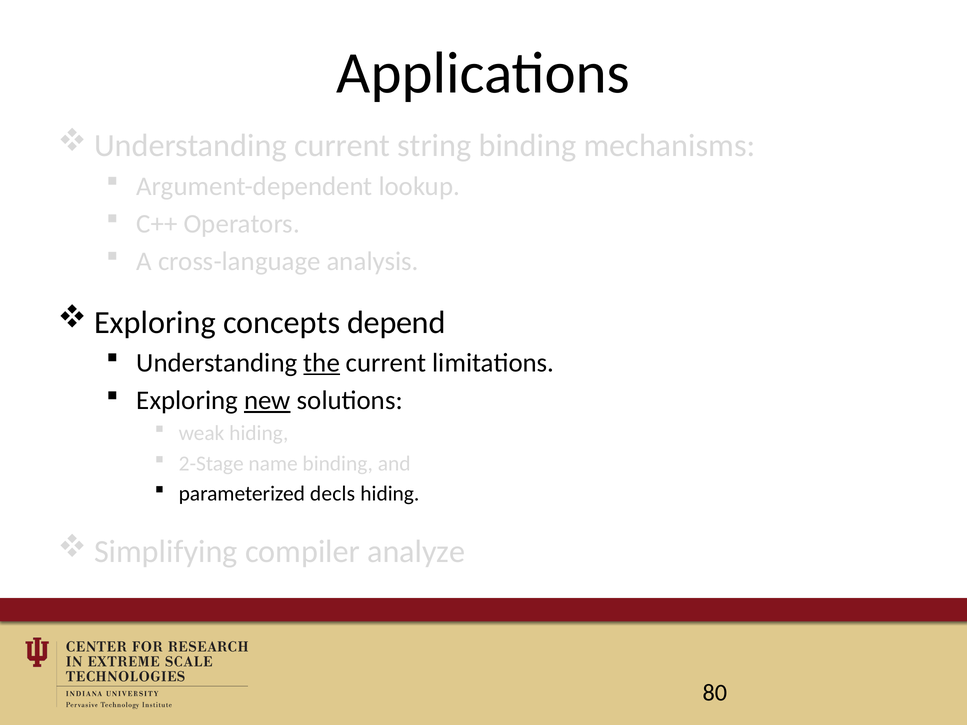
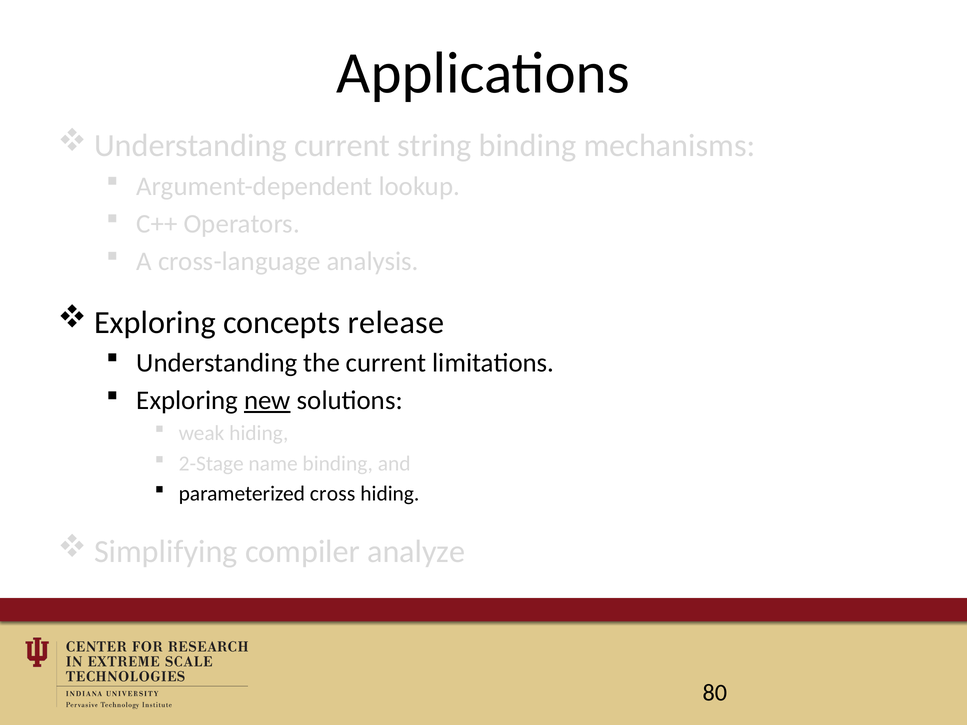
depend: depend -> release
the underline: present -> none
decls: decls -> cross
